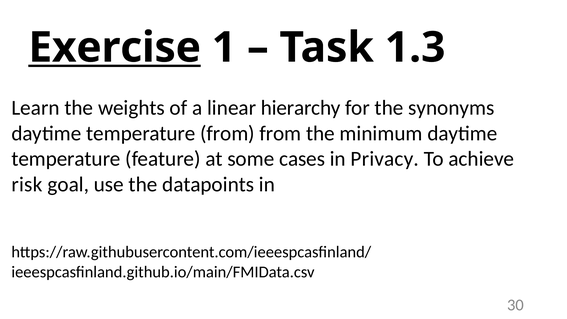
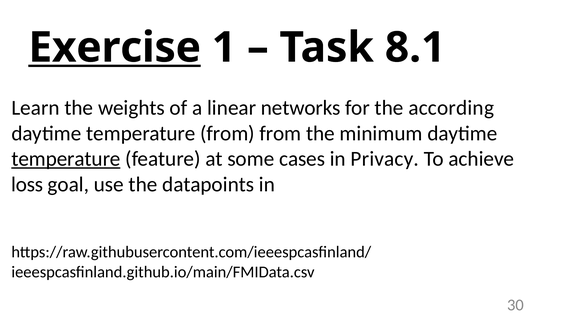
1.3: 1.3 -> 8.1
hierarchy: hierarchy -> networks
synonyms: synonyms -> according
temperature at (66, 159) underline: none -> present
risk: risk -> loss
